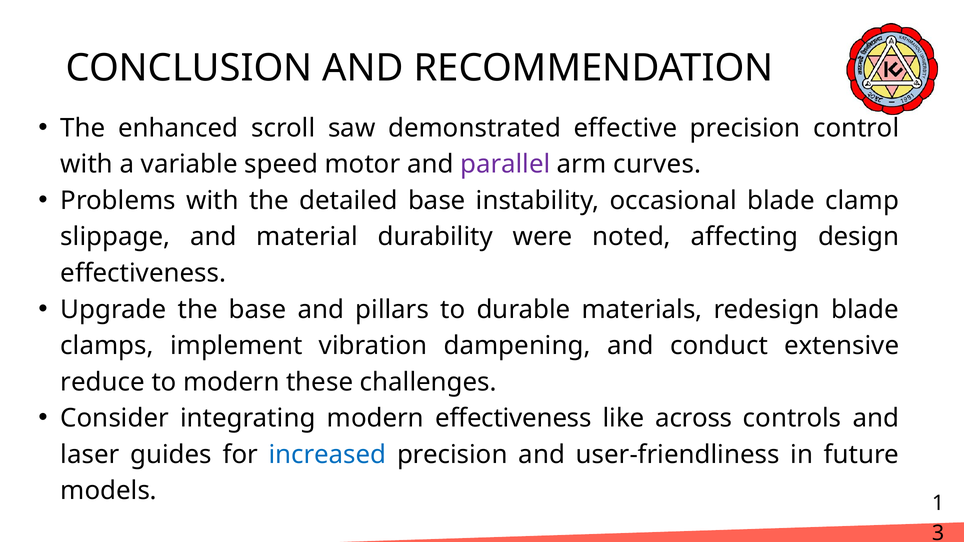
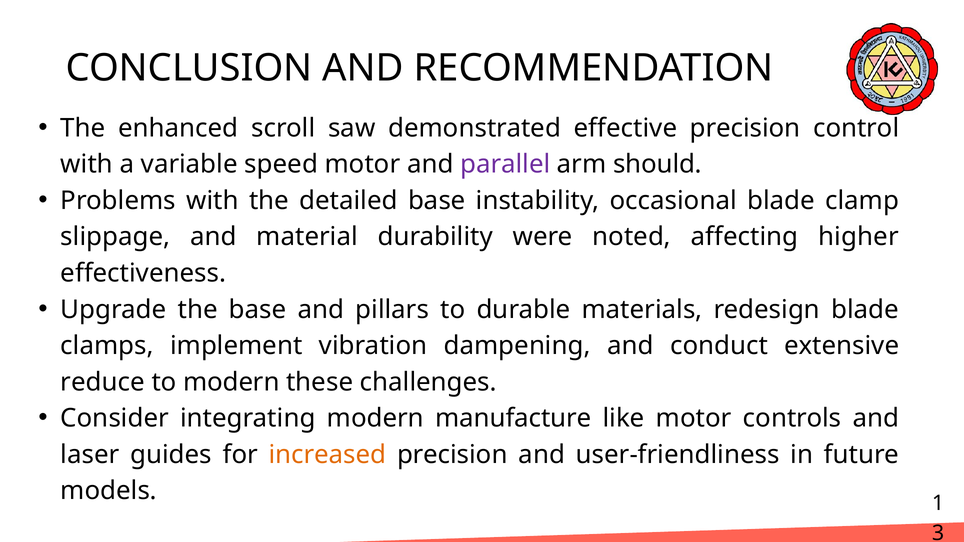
curves: curves -> should
design: design -> higher
modern effectiveness: effectiveness -> manufacture
like across: across -> motor
increased colour: blue -> orange
